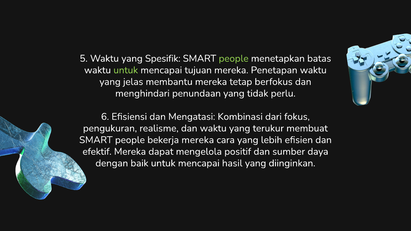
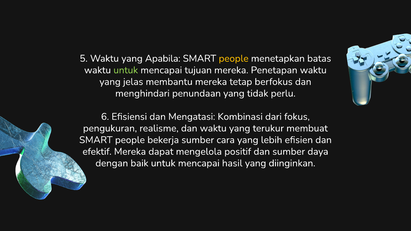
Spesifik: Spesifik -> Apabila
people at (234, 59) colour: light green -> yellow
bekerja mereka: mereka -> sumber
